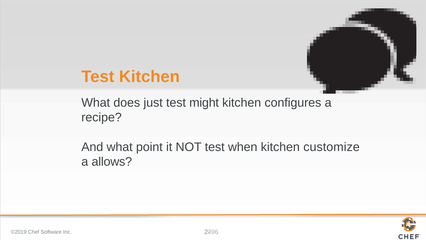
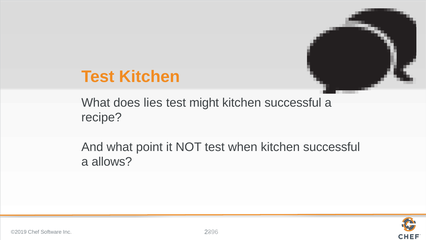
just: just -> lies
configures at (293, 102): configures -> successful
when kitchen customize: customize -> successful
